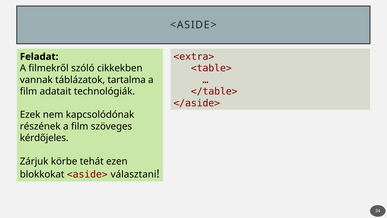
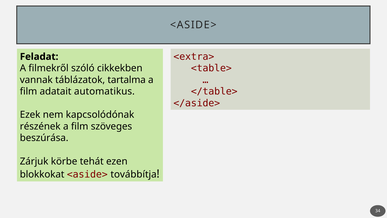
technológiák: technológiák -> automatikus
kérdőjeles: kérdőjeles -> beszúrása
választani: választani -> továbbítja
